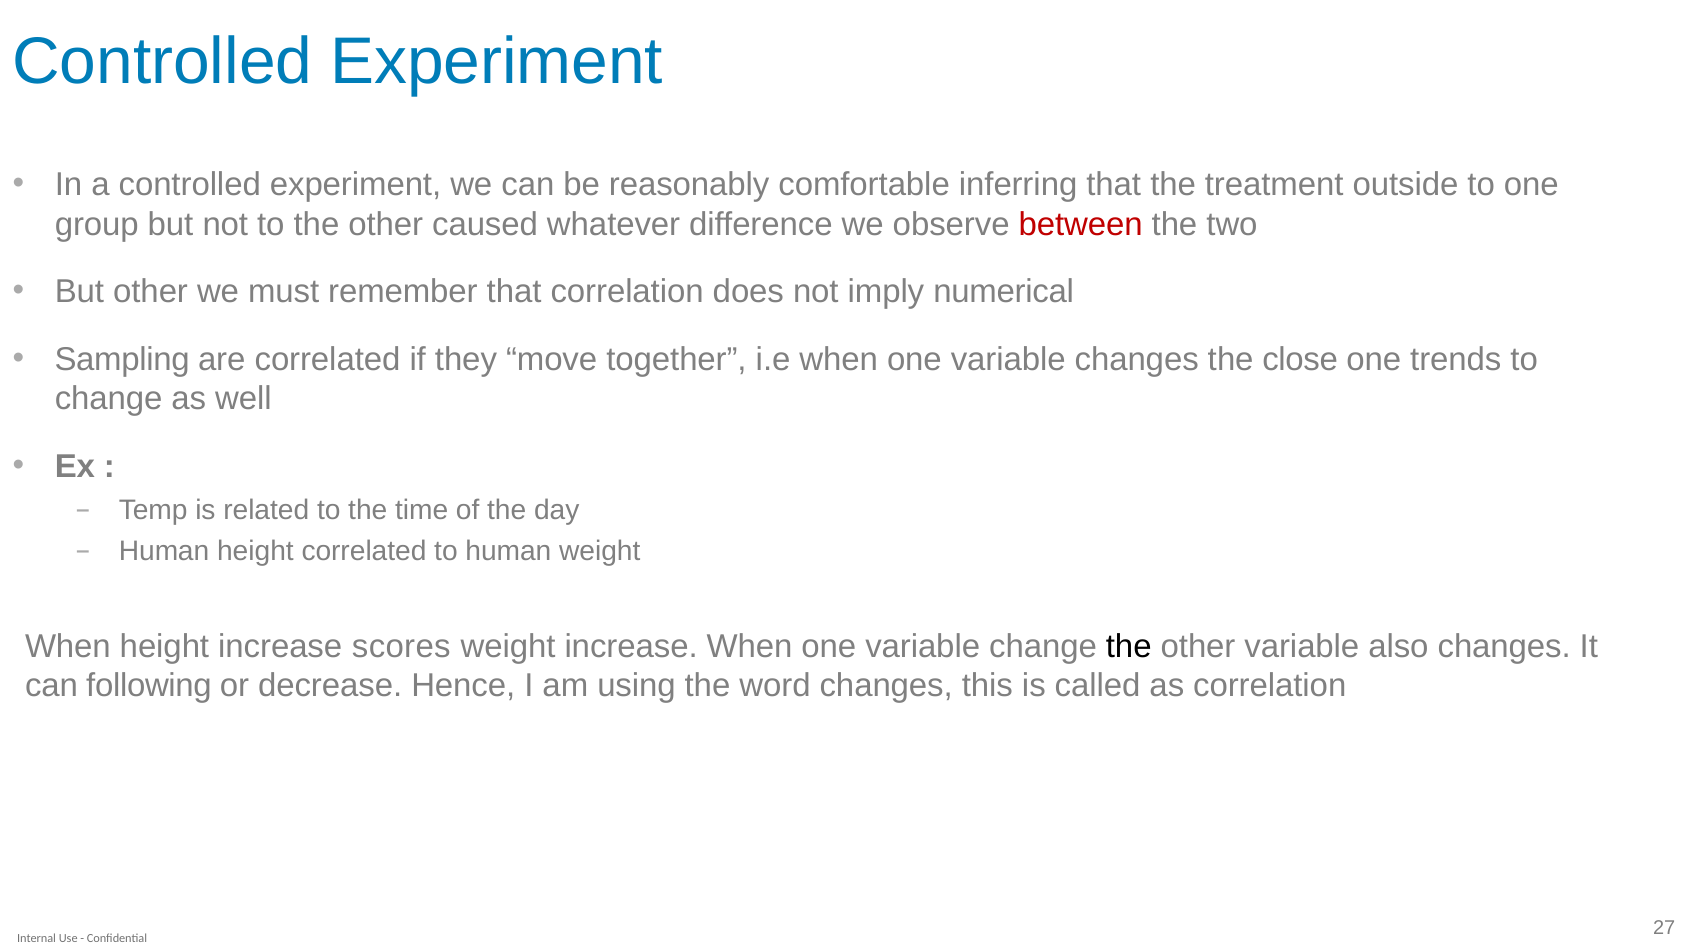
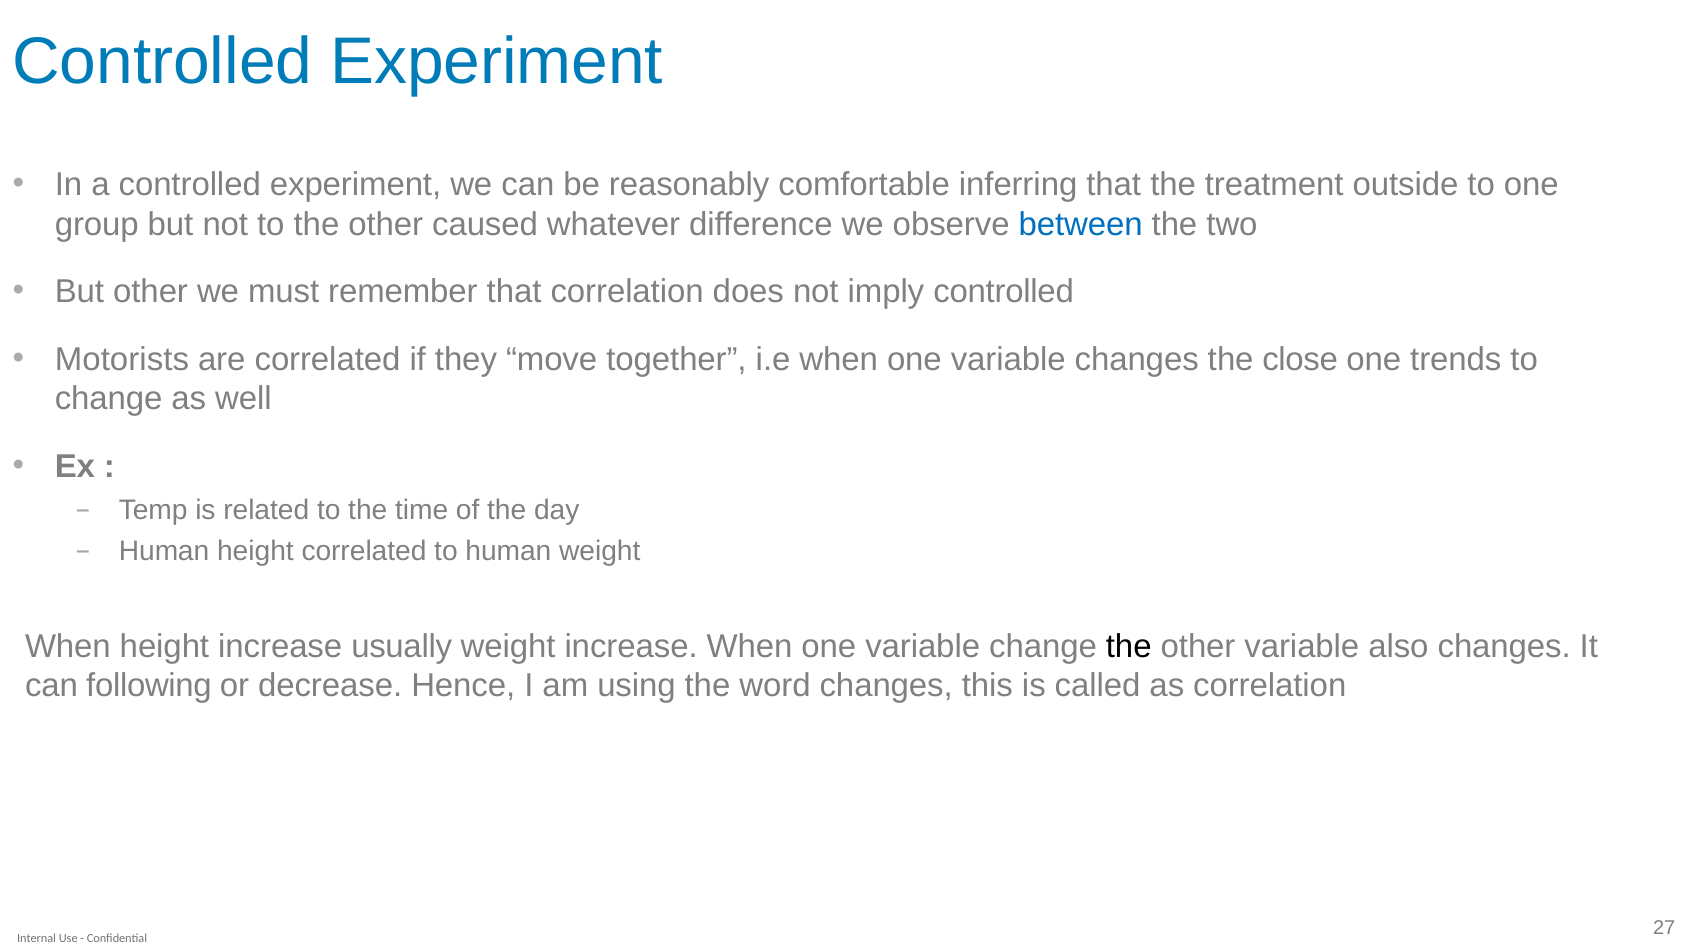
between colour: red -> blue
imply numerical: numerical -> controlled
Sampling: Sampling -> Motorists
scores: scores -> usually
